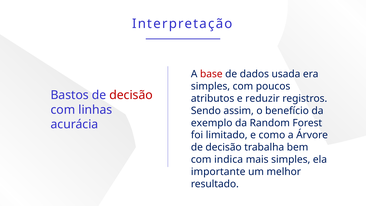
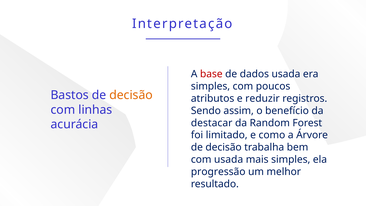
decisão at (131, 95) colour: red -> orange
exemplo: exemplo -> destacar
com indica: indica -> usada
importante: importante -> progressão
